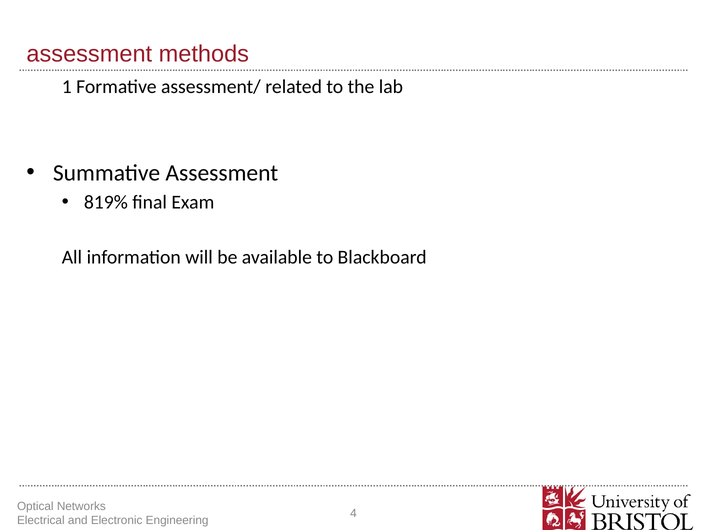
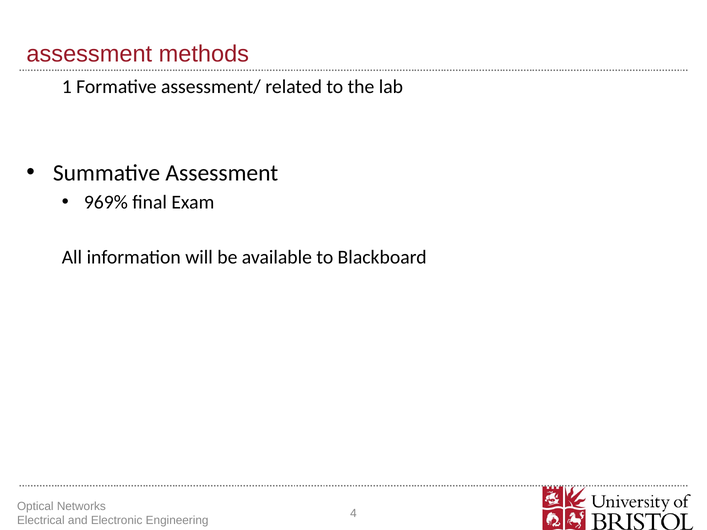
819%: 819% -> 969%
